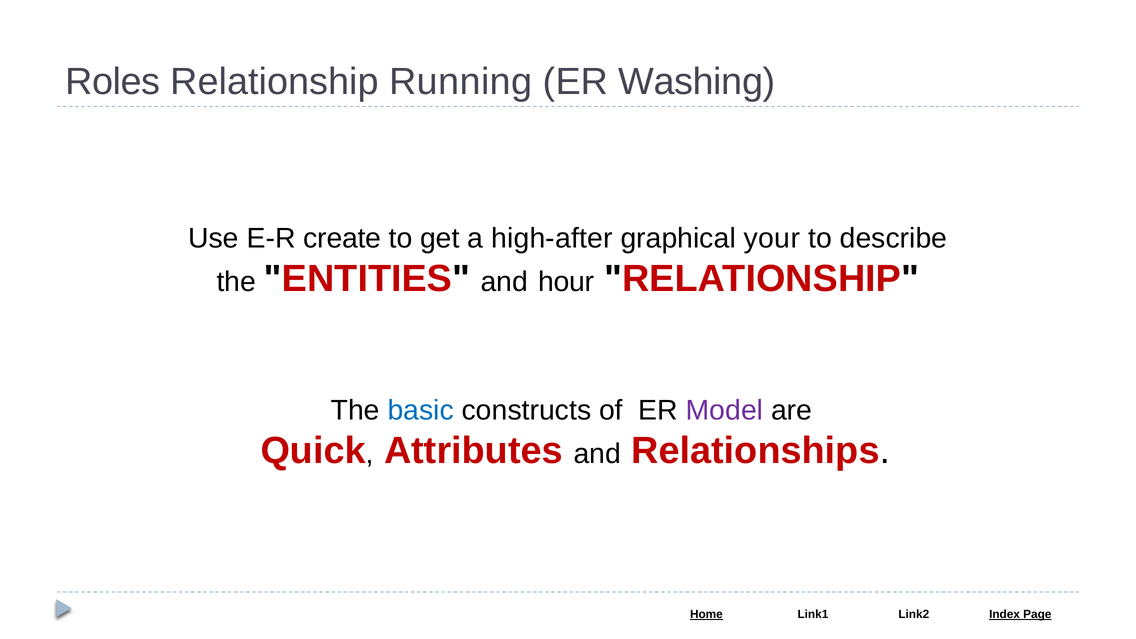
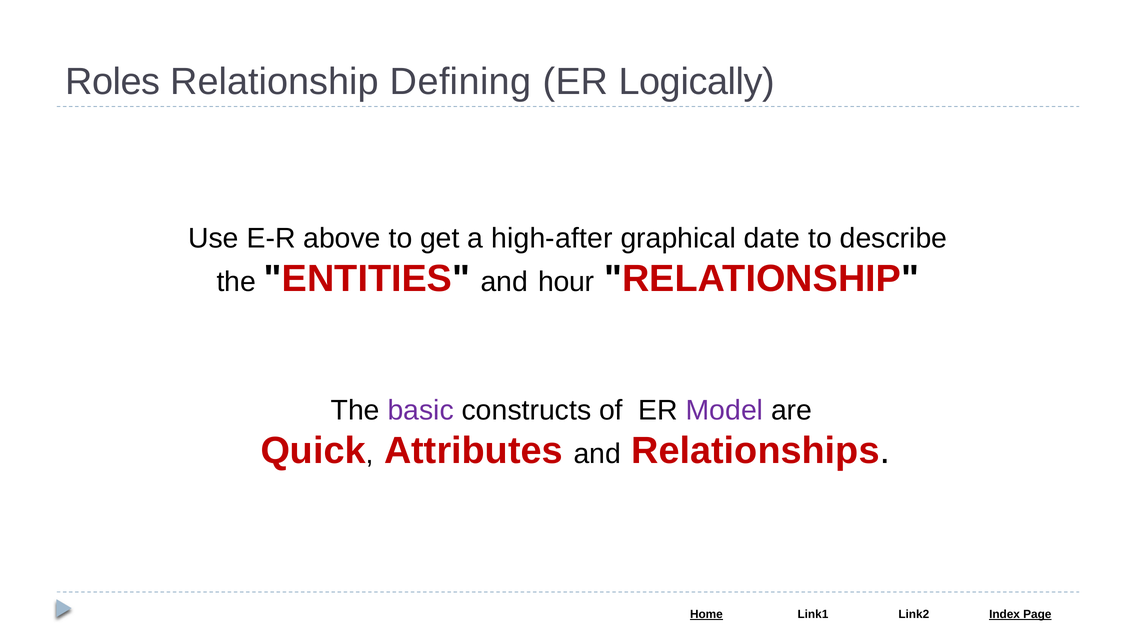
Running: Running -> Defining
Washing: Washing -> Logically
create: create -> above
your: your -> date
basic colour: blue -> purple
